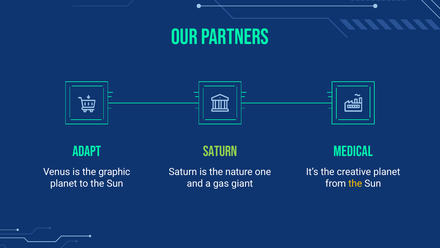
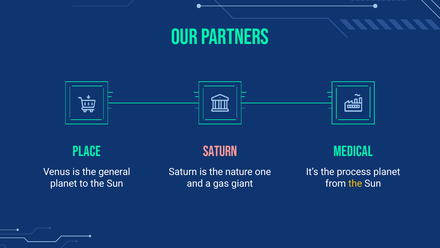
ADAPT: ADAPT -> PLACE
SATURN at (220, 151) colour: light green -> pink
graphic: graphic -> general
creative: creative -> process
